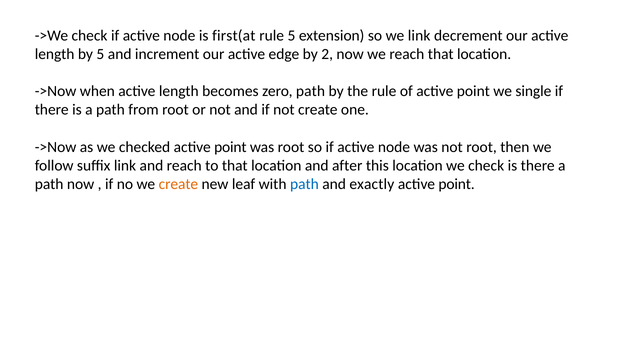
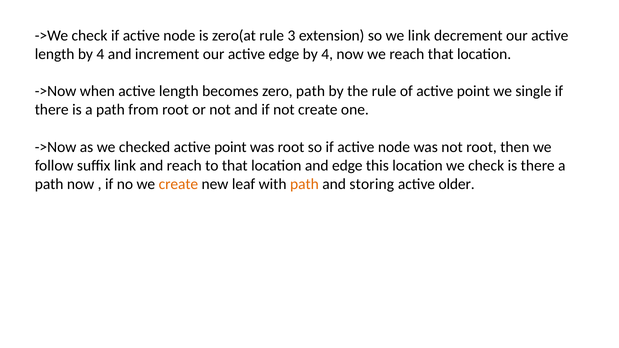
first(at: first(at -> zero(at
rule 5: 5 -> 3
length by 5: 5 -> 4
edge by 2: 2 -> 4
and after: after -> edge
path at (304, 184) colour: blue -> orange
exactly: exactly -> storing
point at (457, 184): point -> older
